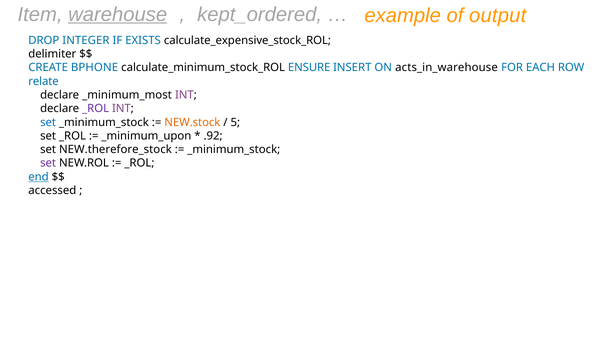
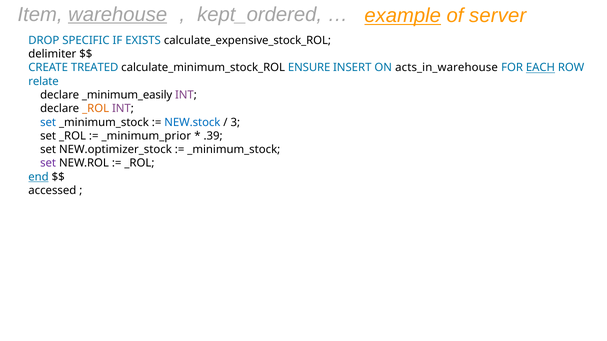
example underline: none -> present
output: output -> server
INTEGER: INTEGER -> SPECIFIC
BPHONE: BPHONE -> TREATED
EACH underline: none -> present
_minimum_most: _minimum_most -> _minimum_easily
_ROL at (96, 109) colour: purple -> orange
NEW.stock colour: orange -> blue
5: 5 -> 3
_minimum_upon: _minimum_upon -> _minimum_prior
.92: .92 -> .39
NEW.therefore_stock: NEW.therefore_stock -> NEW.optimizer_stock
